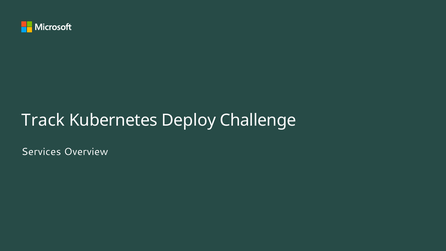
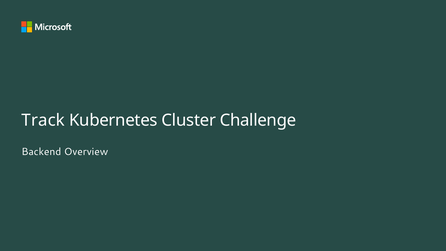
Deploy: Deploy -> Cluster
Services: Services -> Backend
